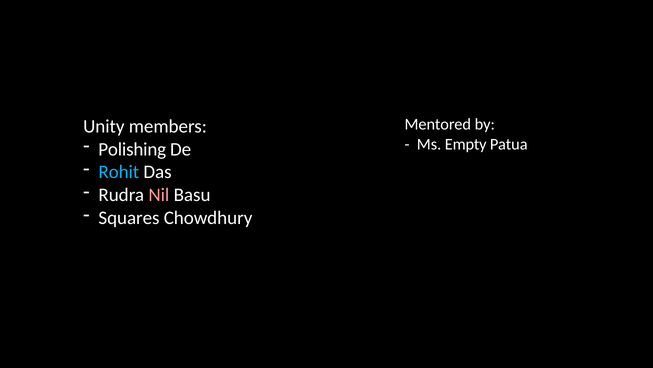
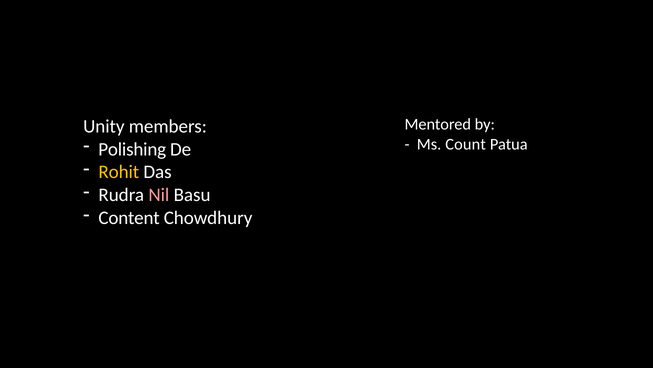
Empty: Empty -> Count
Rohit colour: light blue -> yellow
Squares: Squares -> Content
